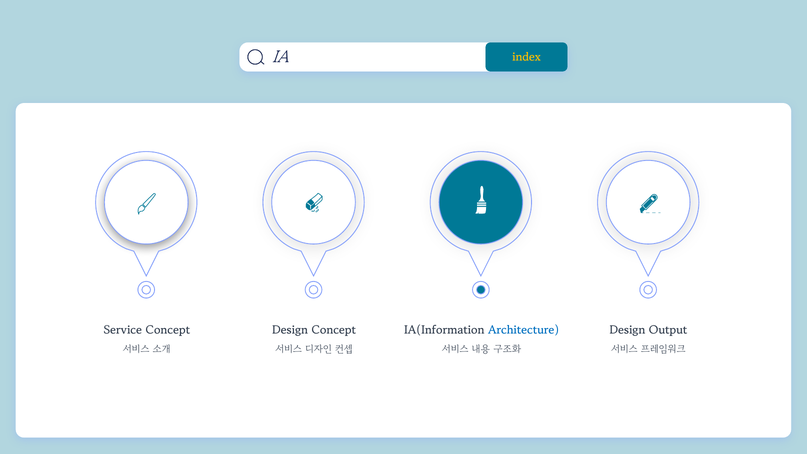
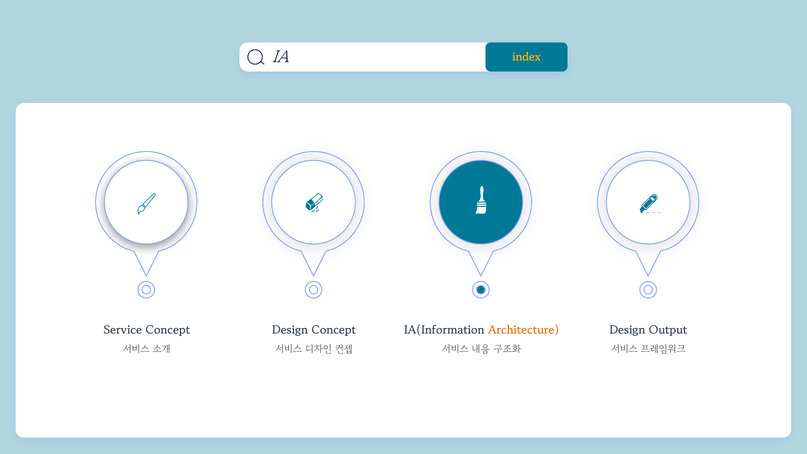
Architecture colour: blue -> orange
